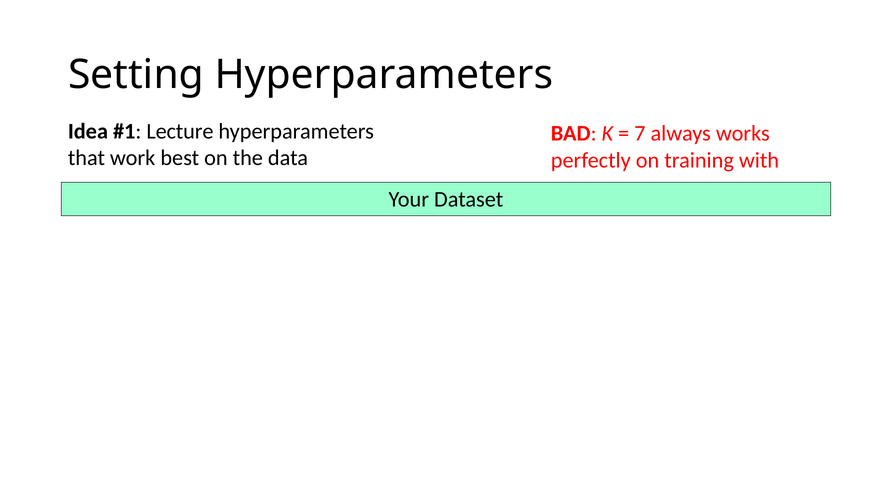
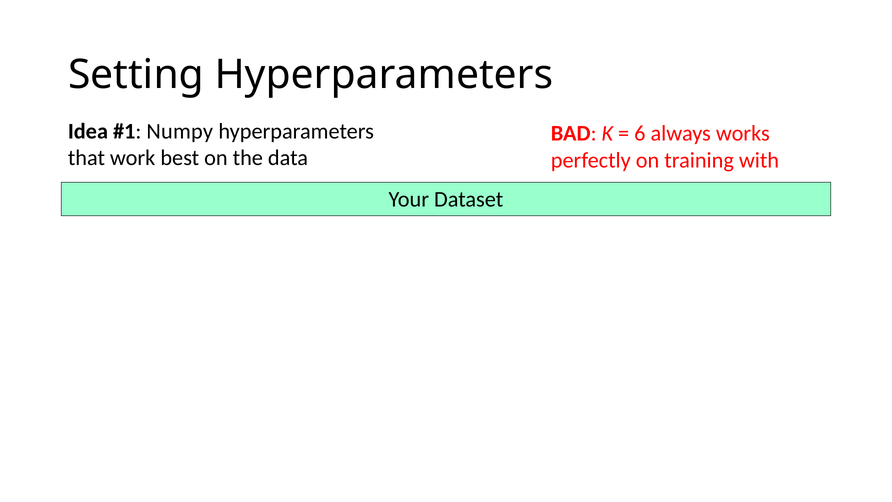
Lecture: Lecture -> Numpy
7: 7 -> 6
